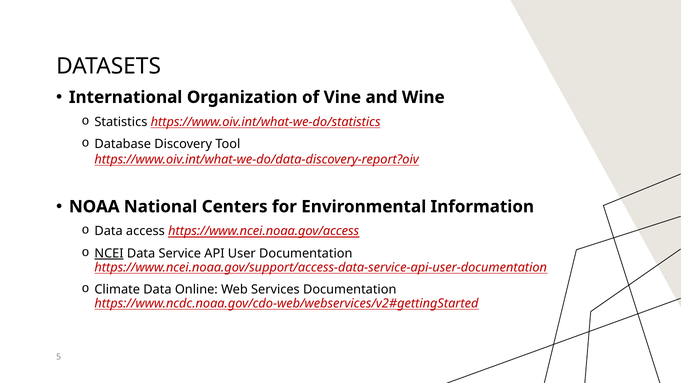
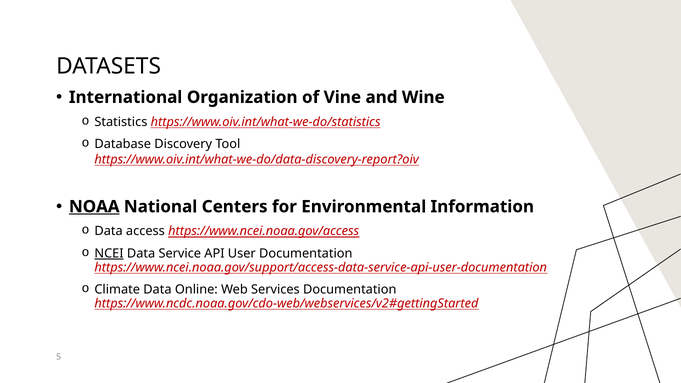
NOAA underline: none -> present
